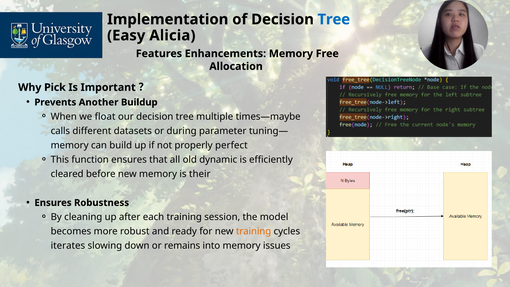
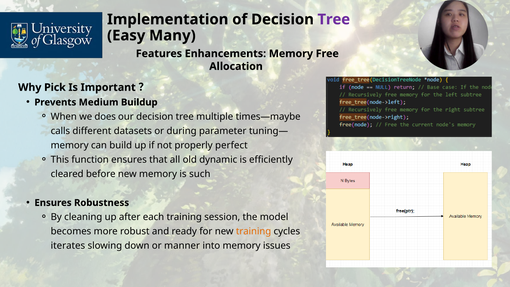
Tree at (334, 19) colour: blue -> purple
Alicia: Alicia -> Many
Another: Another -> Medium
float: float -> does
their: their -> such
remains: remains -> manner
